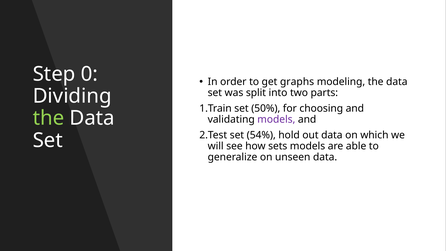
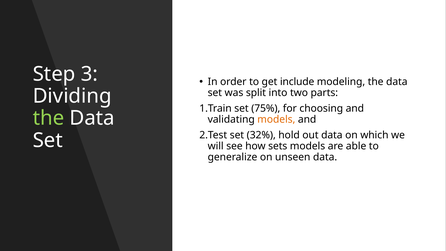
0: 0 -> 3
graphs: graphs -> include
50%: 50% -> 75%
models at (276, 119) colour: purple -> orange
54%: 54% -> 32%
